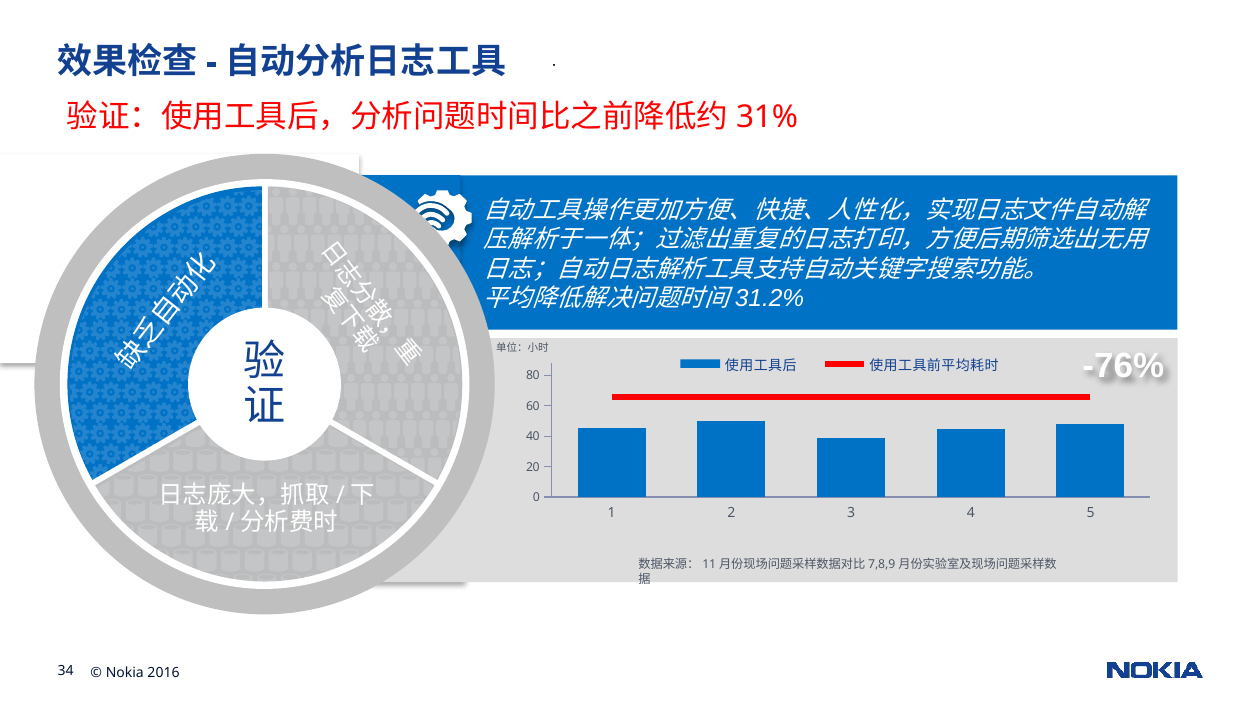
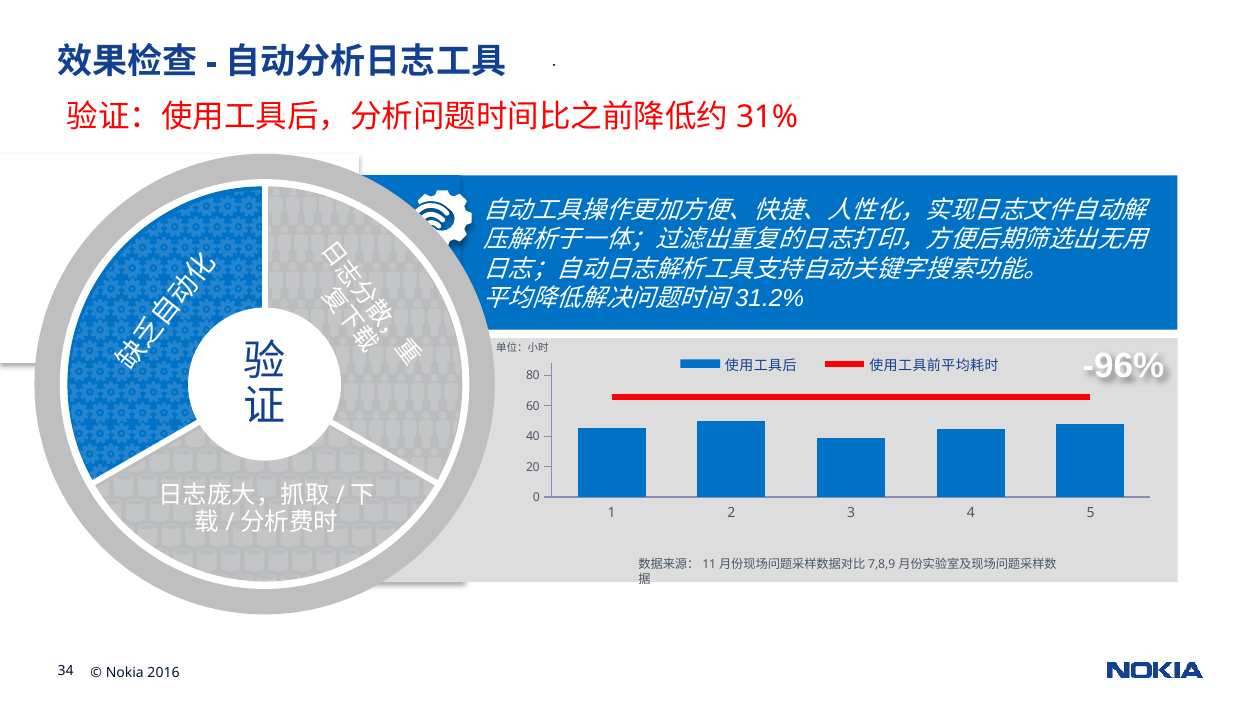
-76%: -76% -> -96%
